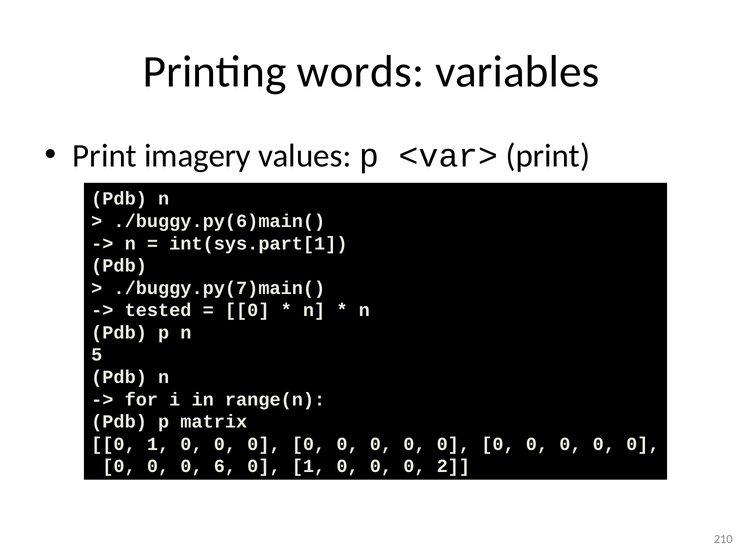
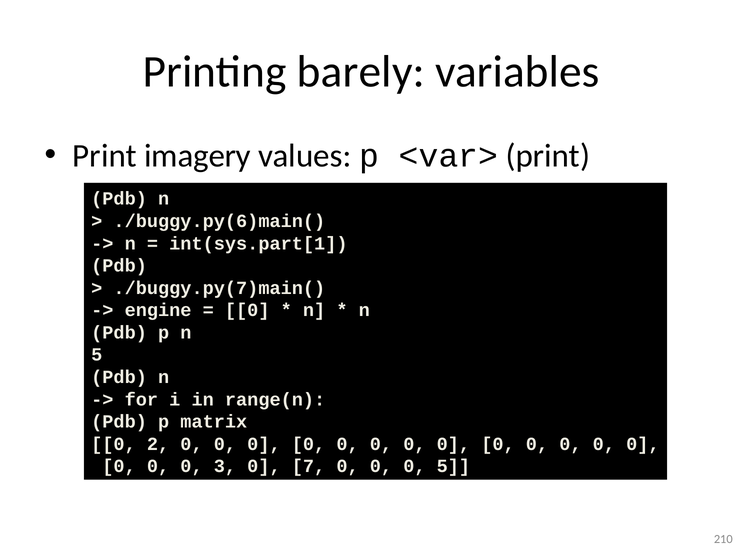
words: words -> barely
tested: tested -> engine
1 at (158, 444): 1 -> 2
6: 6 -> 3
1 at (309, 466): 1 -> 7
0 2: 2 -> 5
